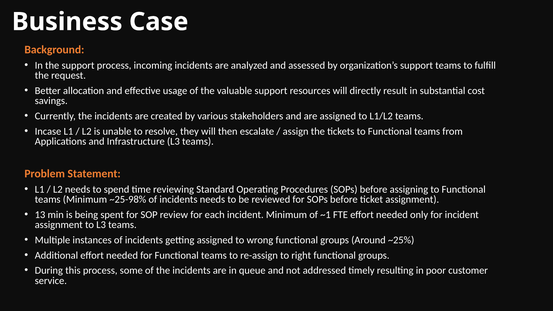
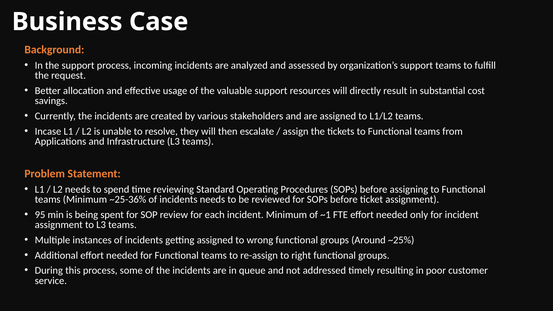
~25-98%: ~25-98% -> ~25-36%
13: 13 -> 95
